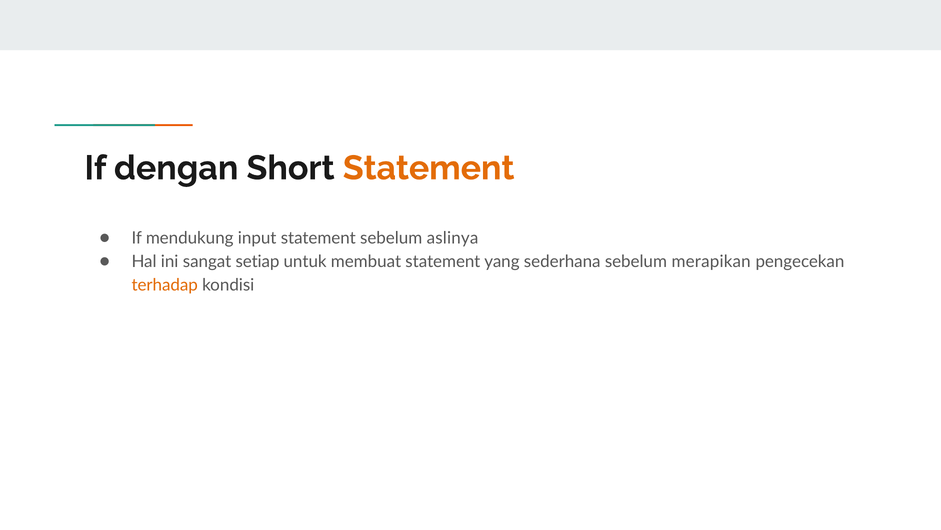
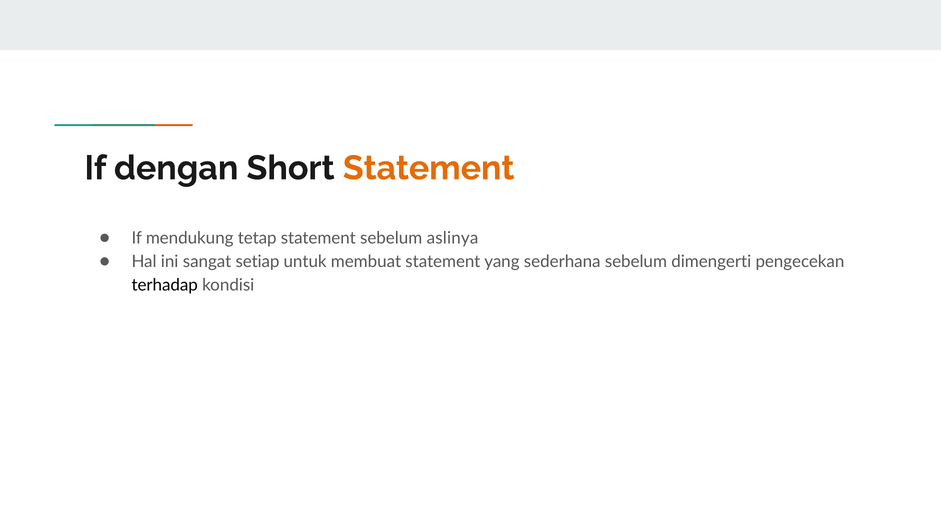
input: input -> tetap
merapikan: merapikan -> dimengerti
terhadap colour: orange -> black
